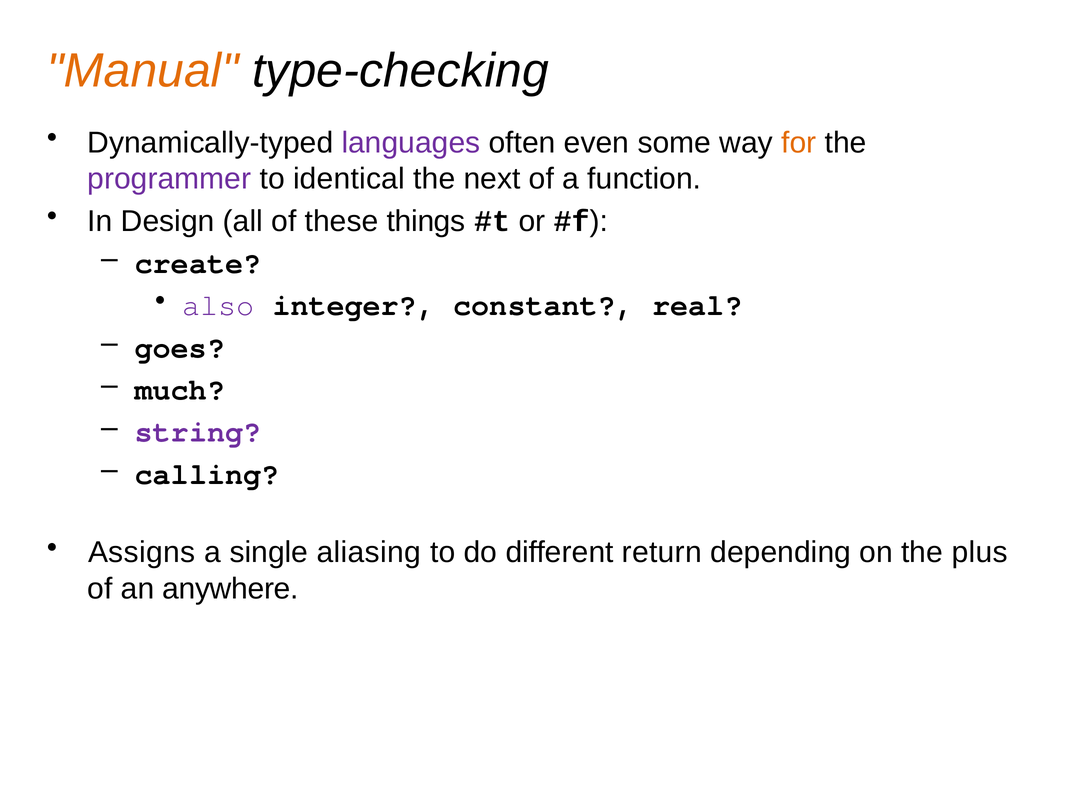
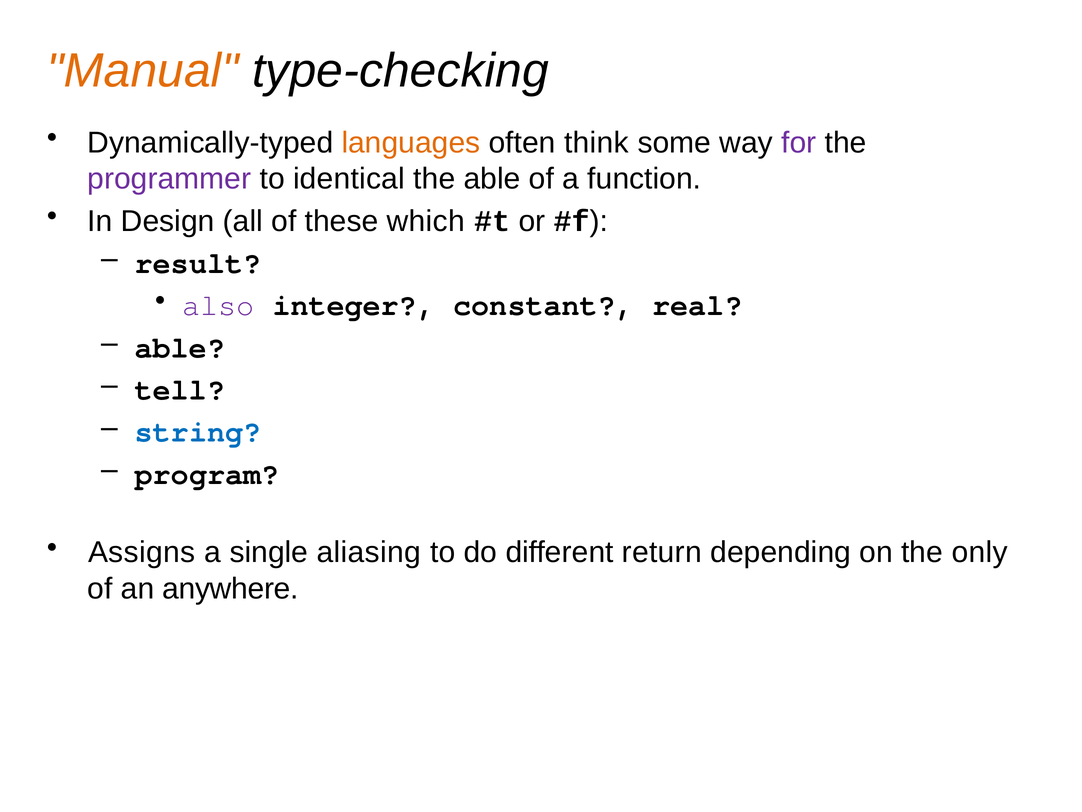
languages colour: purple -> orange
even: even -> think
for colour: orange -> purple
the next: next -> able
things: things -> which
create: create -> result
goes at (180, 347): goes -> able
much: much -> tell
string colour: purple -> blue
calling: calling -> program
plus: plus -> only
